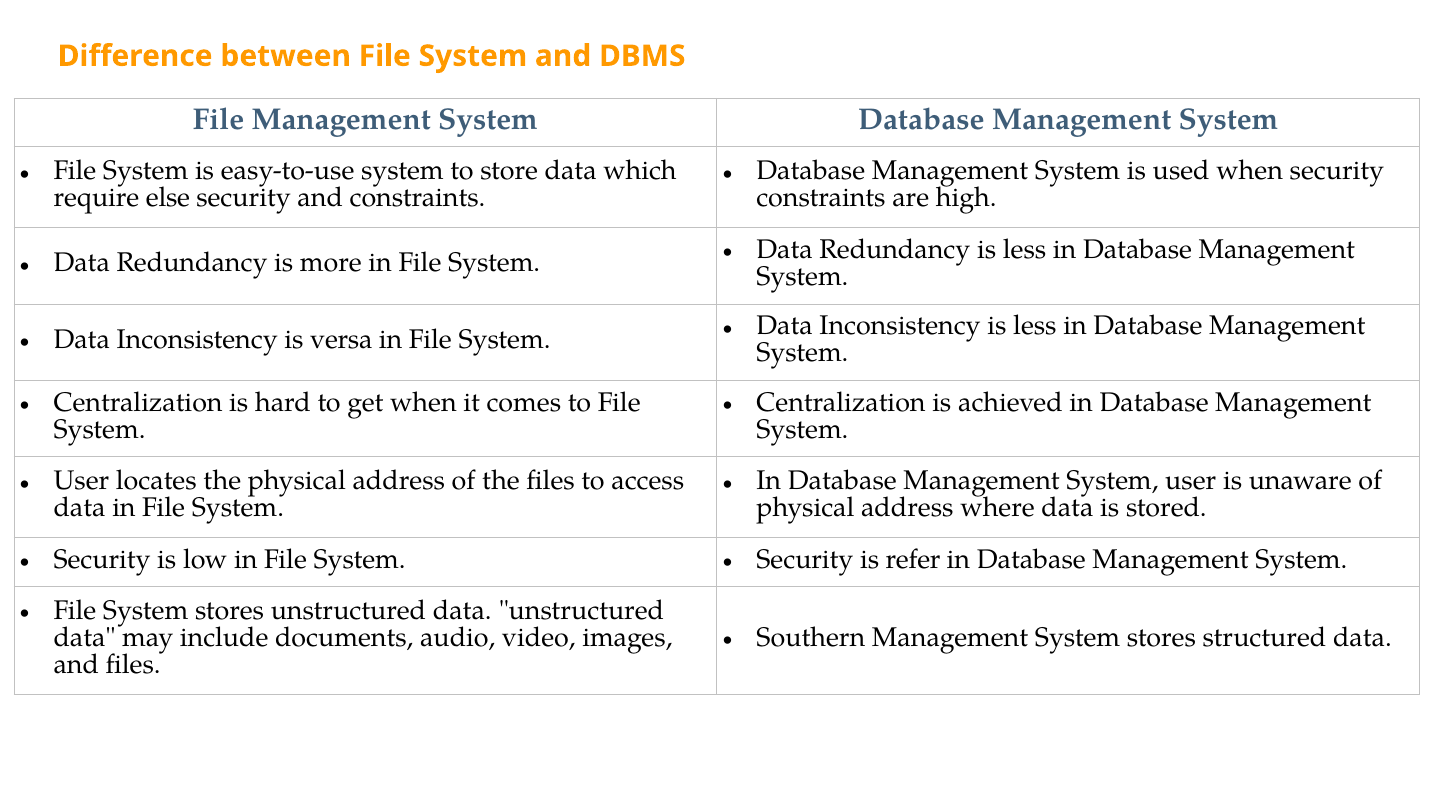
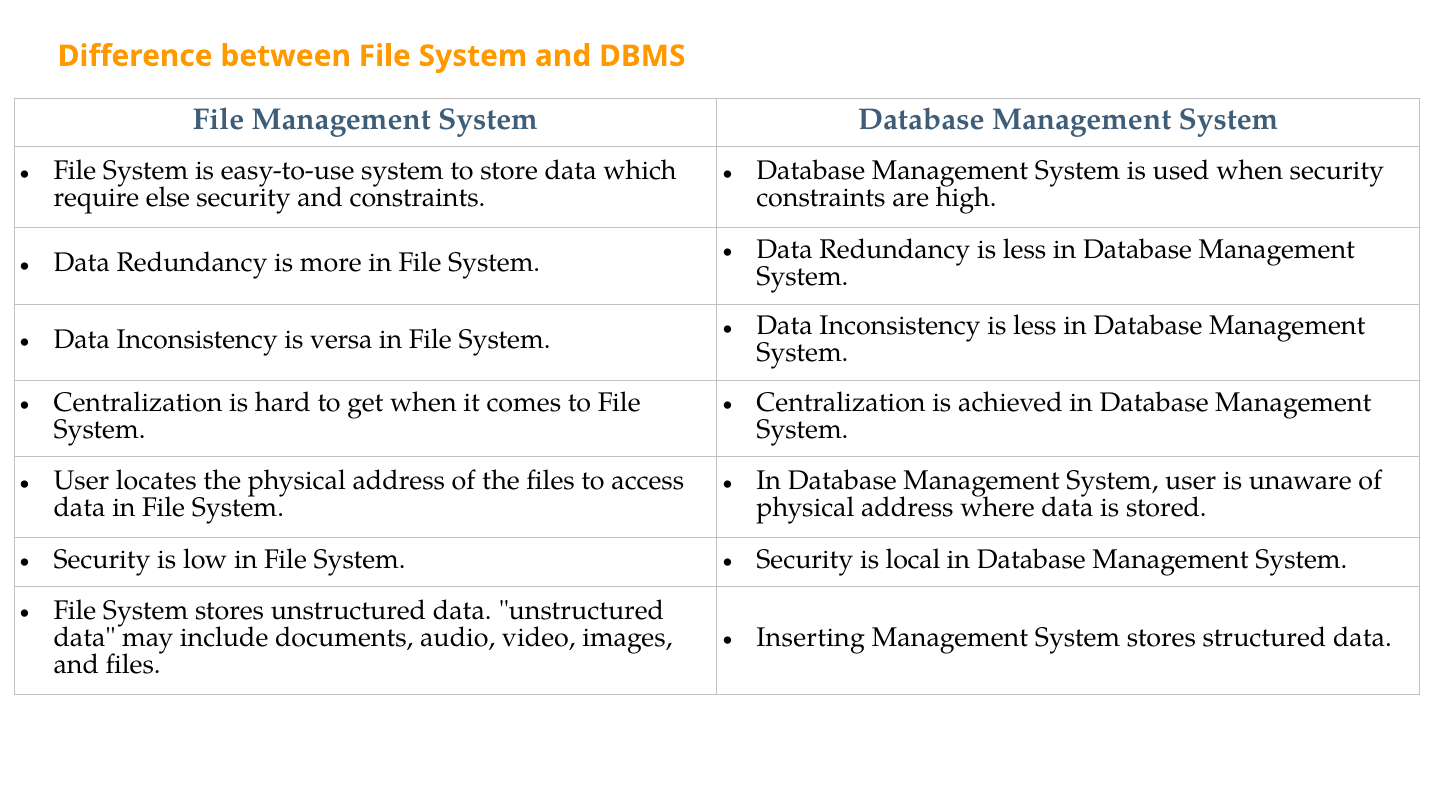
refer: refer -> local
Southern: Southern -> Inserting
